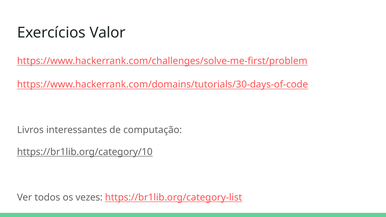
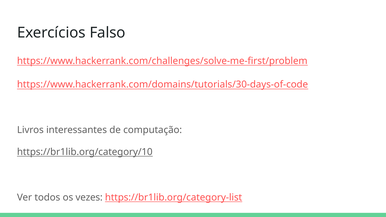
Valor: Valor -> Falso
